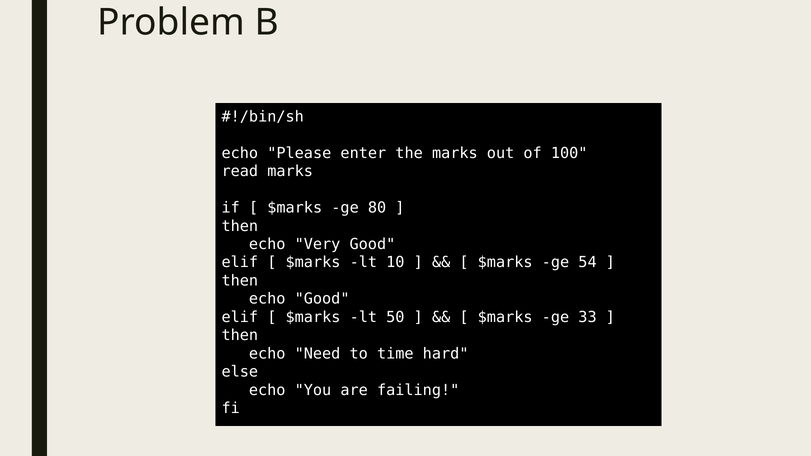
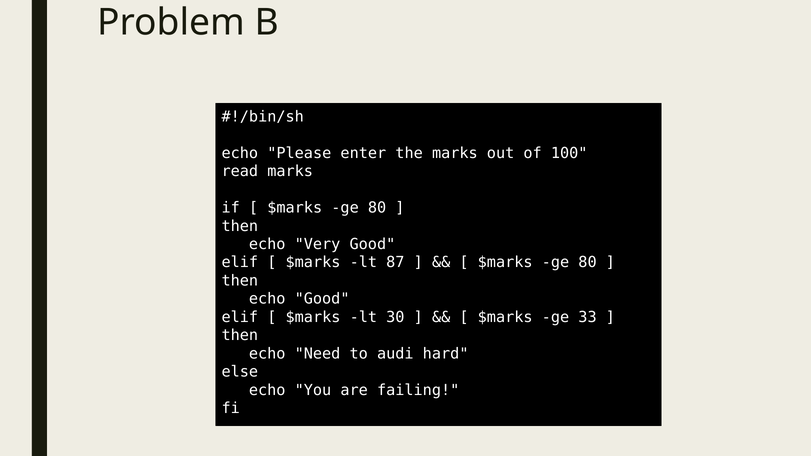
10: 10 -> 87
54 at (587, 263): 54 -> 80
50: 50 -> 30
time: time -> audi
